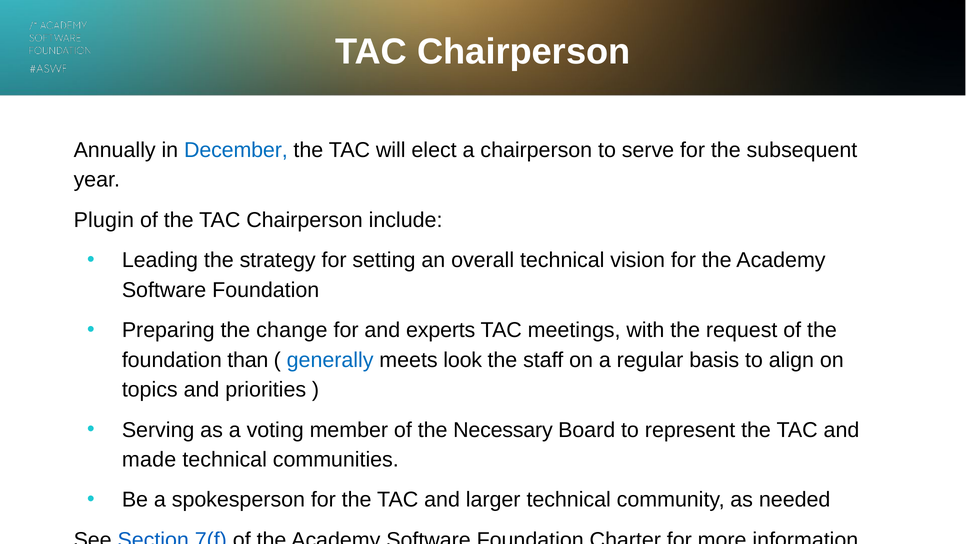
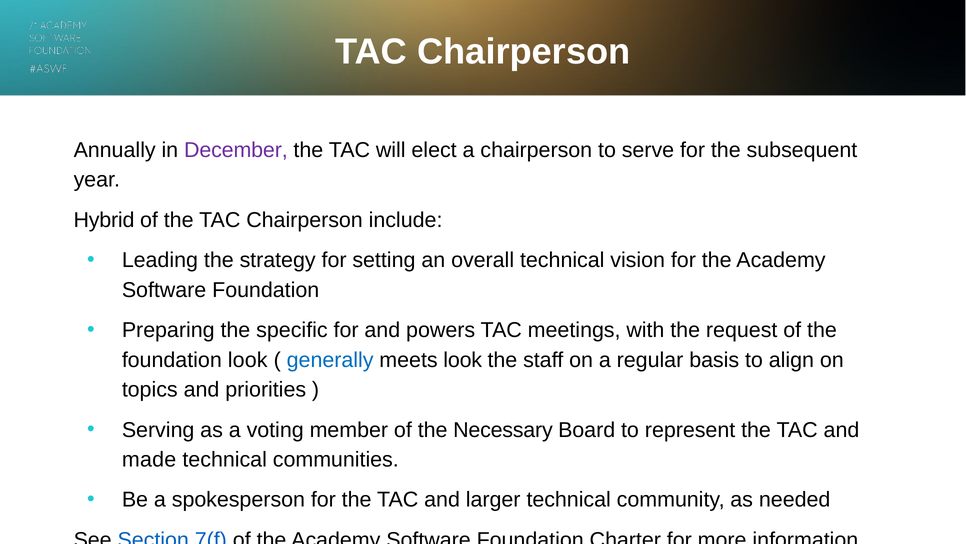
December colour: blue -> purple
Plugin: Plugin -> Hybrid
change: change -> specific
experts: experts -> powers
foundation than: than -> look
